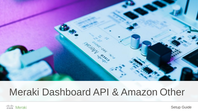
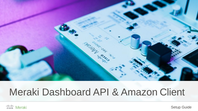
Other: Other -> Client
